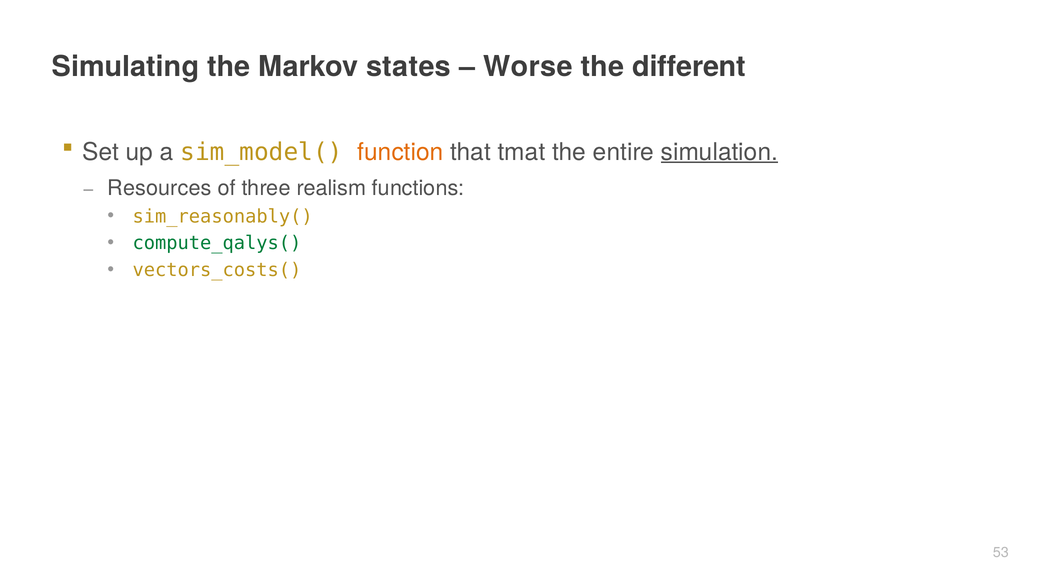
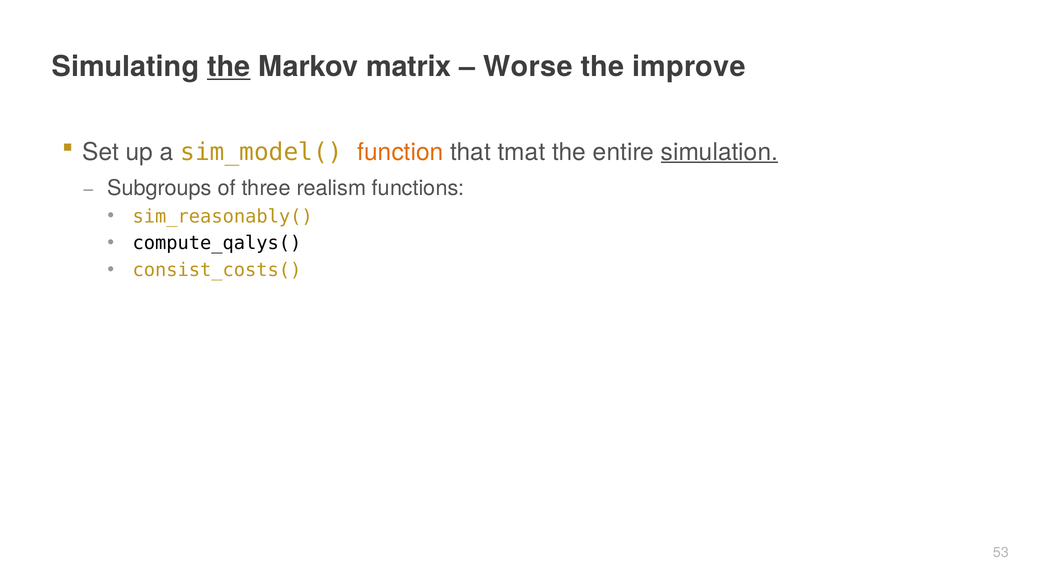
the at (229, 67) underline: none -> present
states: states -> matrix
different: different -> improve
Resources: Resources -> Subgroups
compute_qalys( colour: green -> black
vectors_costs(: vectors_costs( -> consist_costs(
